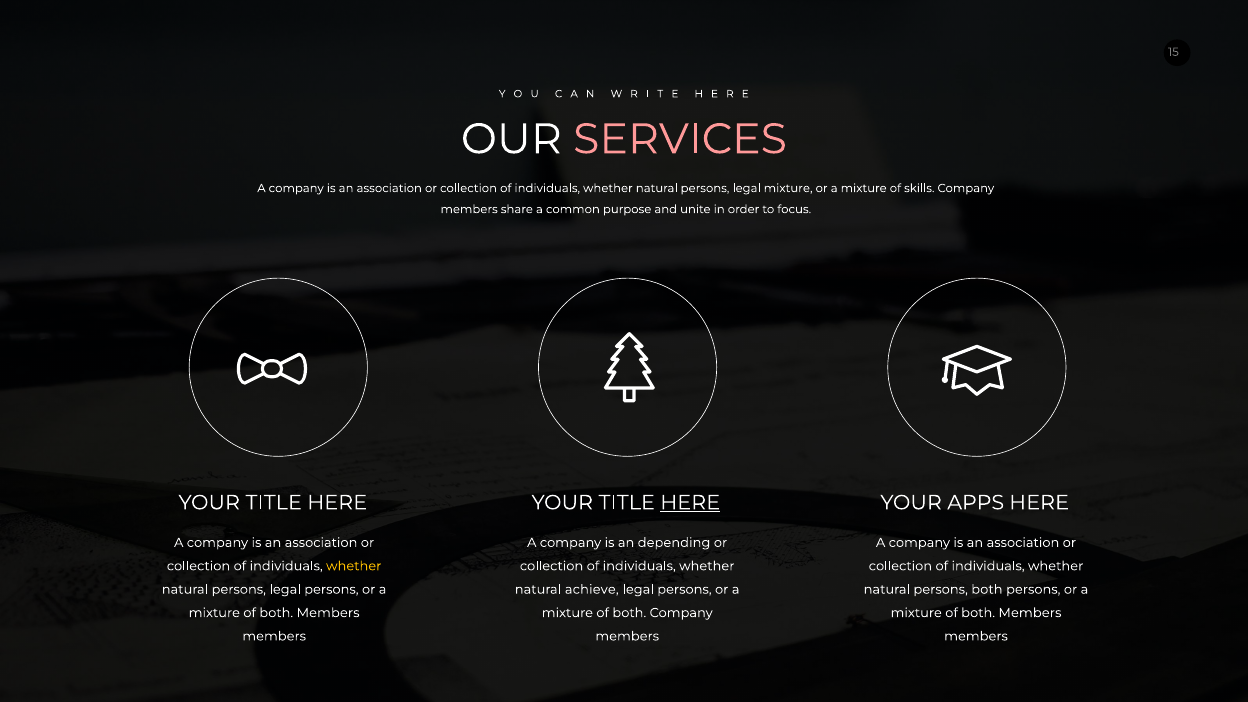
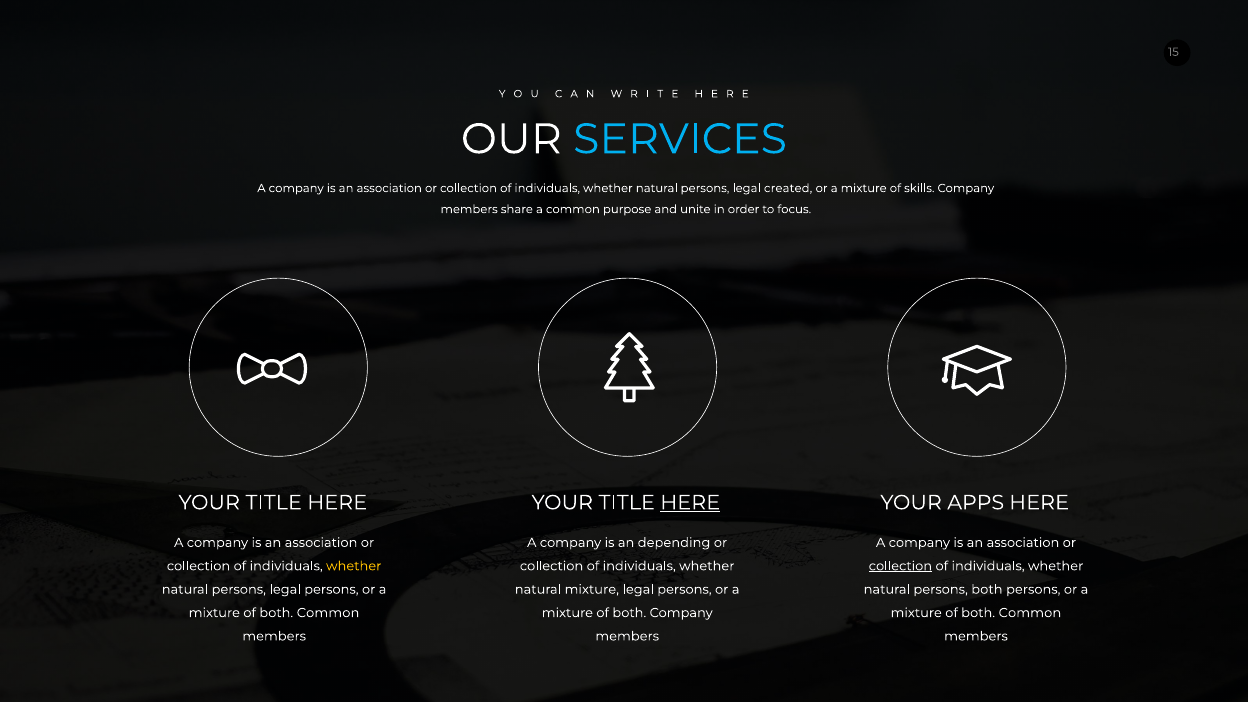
SERVICES colour: pink -> light blue
legal mixture: mixture -> created
collection at (900, 566) underline: none -> present
natural achieve: achieve -> mixture
Members at (328, 613): Members -> Common
Members at (1030, 613): Members -> Common
